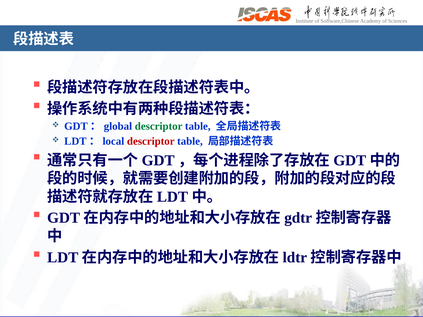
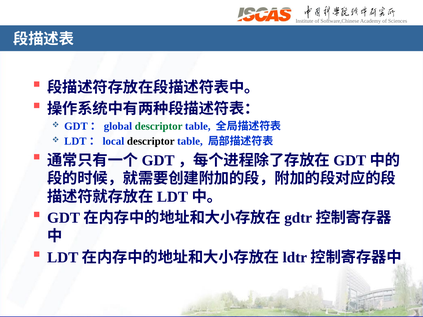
descriptor at (151, 142) colour: red -> black
